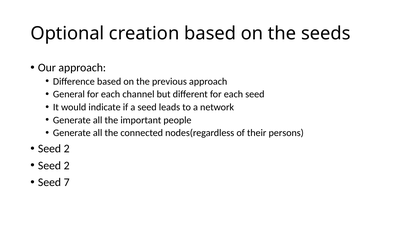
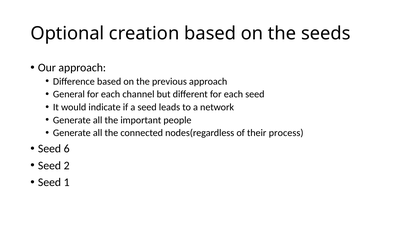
persons: persons -> process
2 at (67, 149): 2 -> 6
7: 7 -> 1
